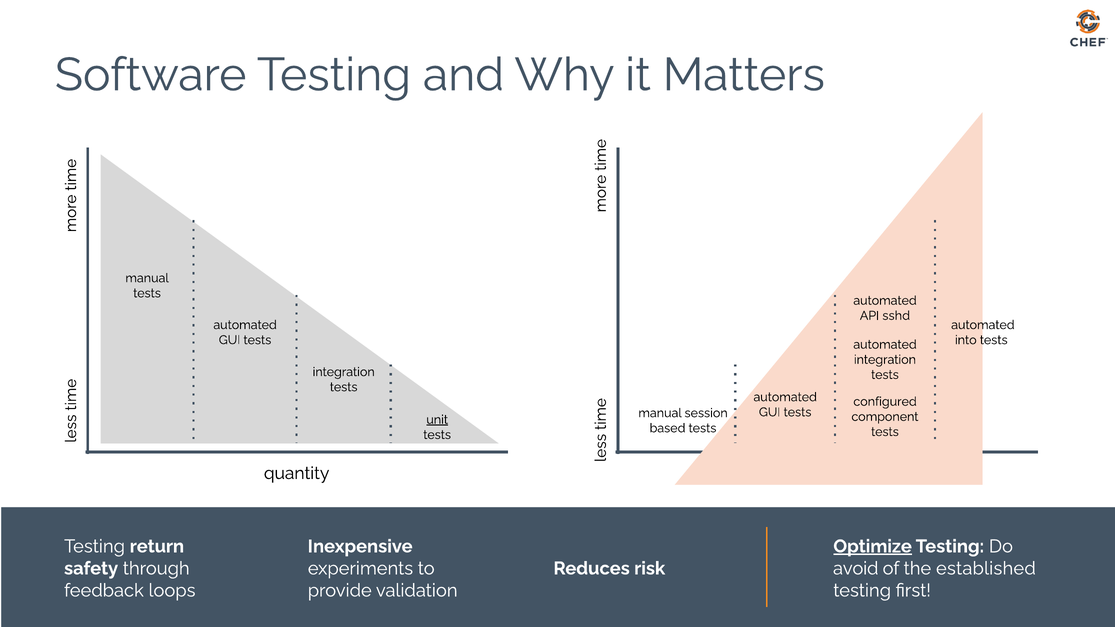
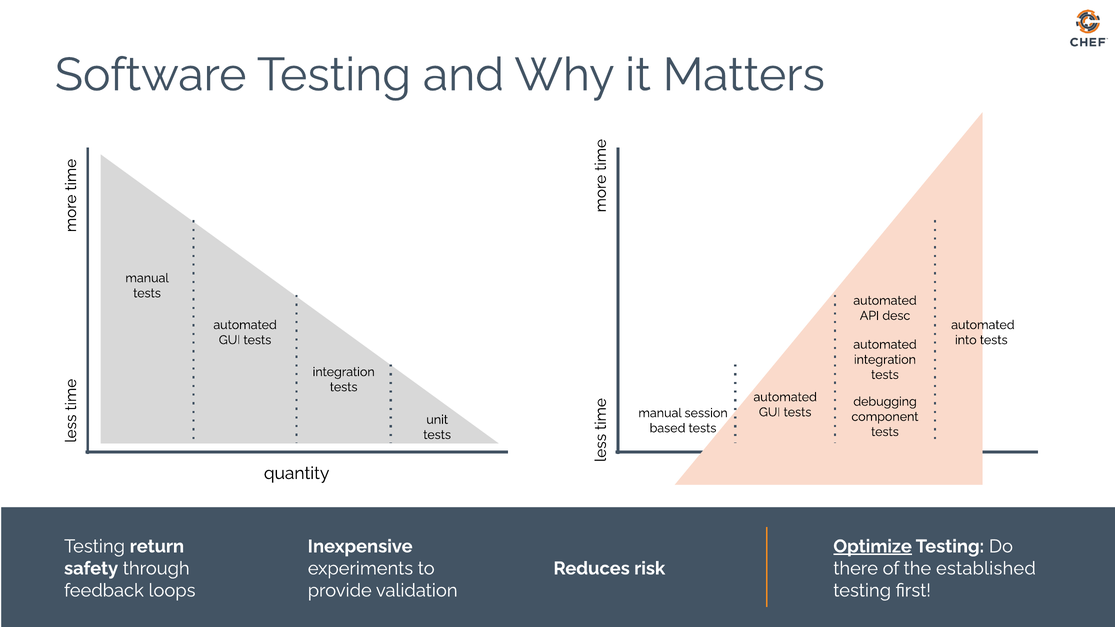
sshd: sshd -> desc
configured: configured -> debugging
unit underline: present -> none
avoid: avoid -> there
